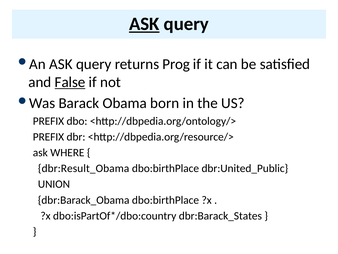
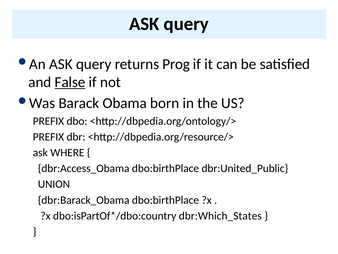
ASK at (144, 24) underline: present -> none
dbr:Result_Obama: dbr:Result_Obama -> dbr:Access_Obama
dbr:Barack_States: dbr:Barack_States -> dbr:Which_States
